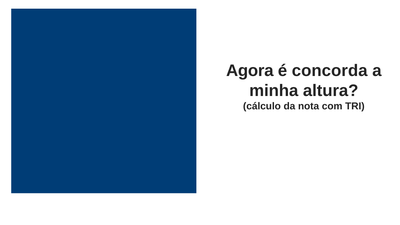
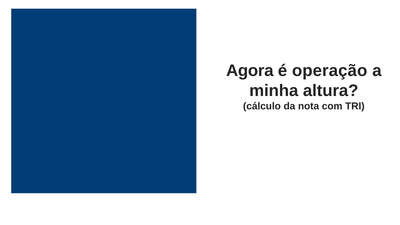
concorda: concorda -> operação
